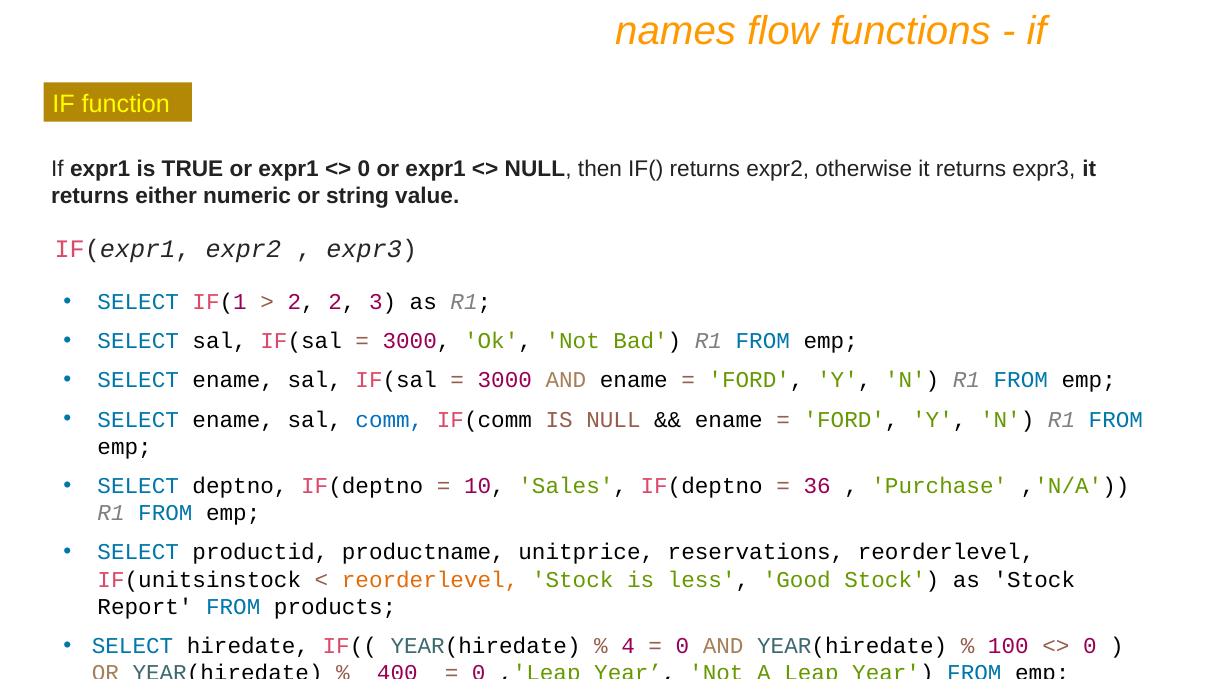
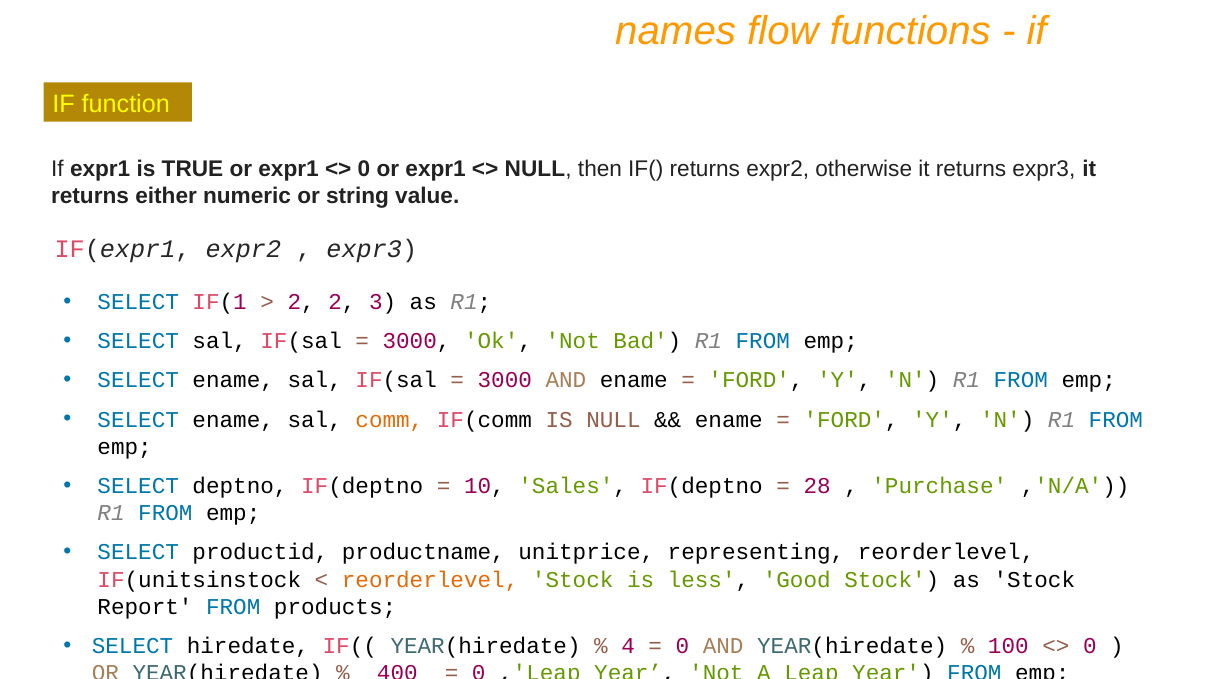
comm colour: blue -> orange
36: 36 -> 28
reservations: reservations -> representing
